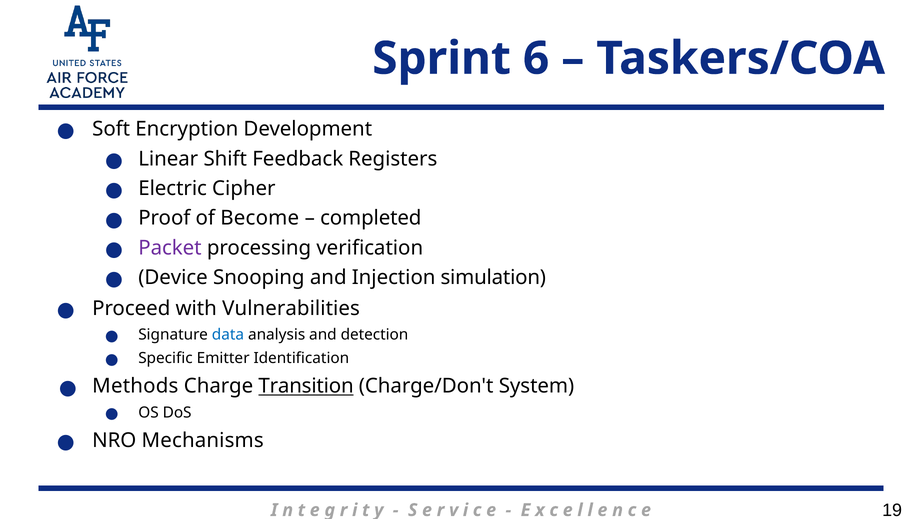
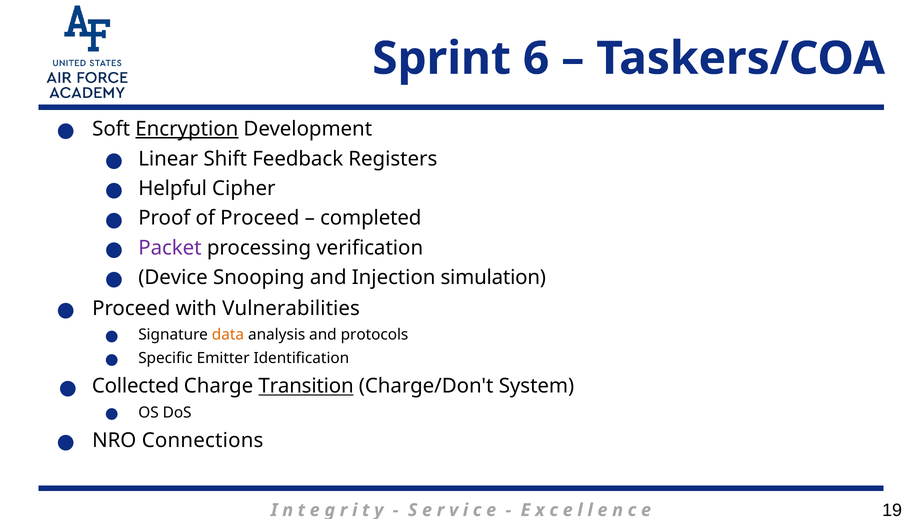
Encryption underline: none -> present
Electric: Electric -> Helpful
of Become: Become -> Proceed
data colour: blue -> orange
detection: detection -> protocols
Methods: Methods -> Collected
Mechanisms: Mechanisms -> Connections
